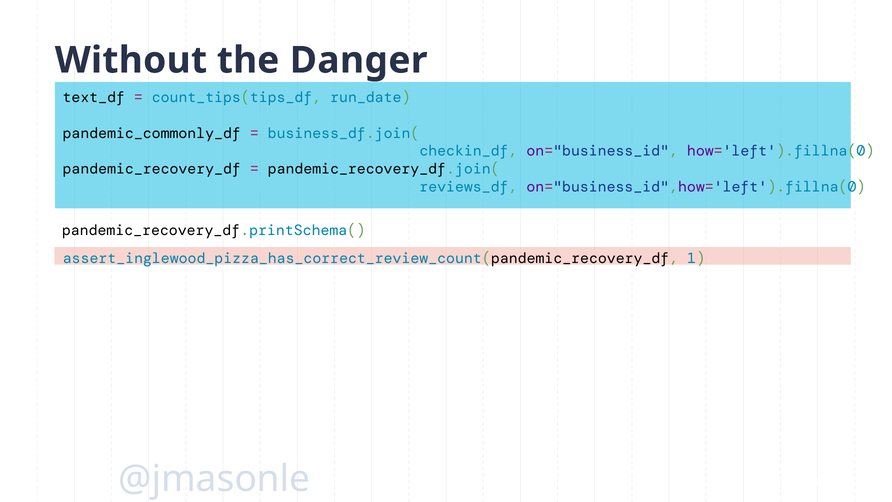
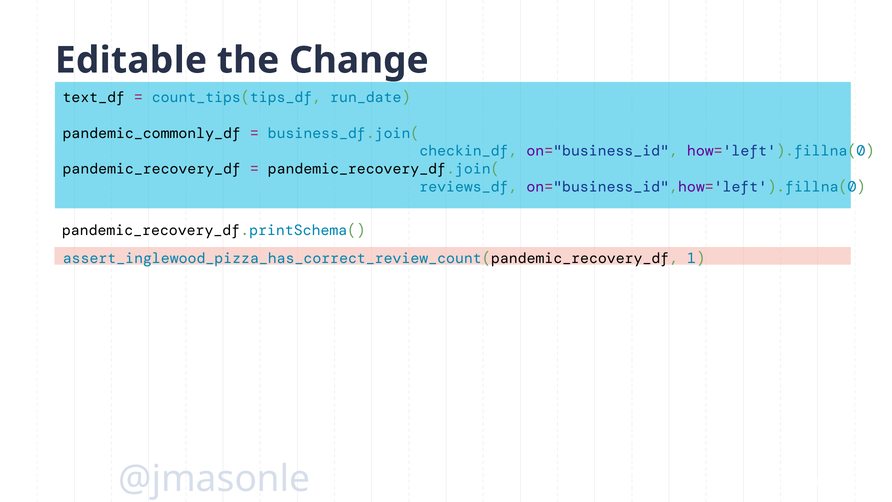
Without: Without -> Editable
Danger: Danger -> Change
